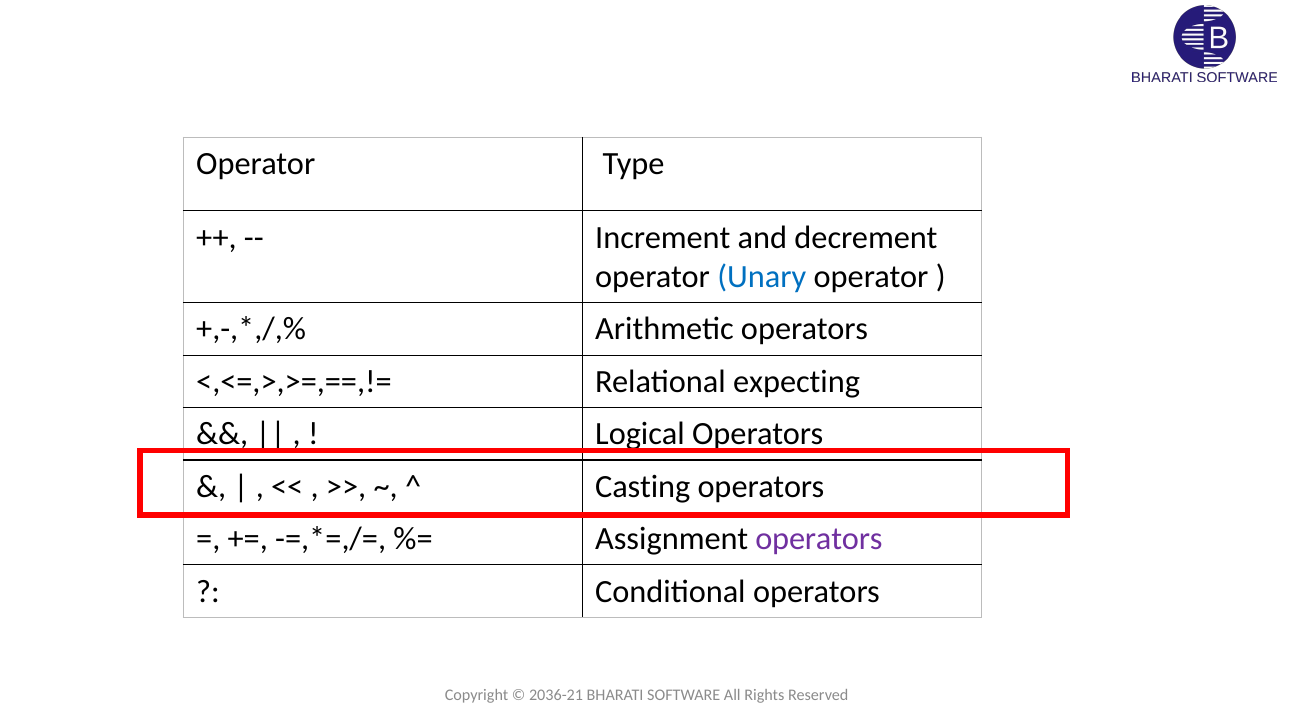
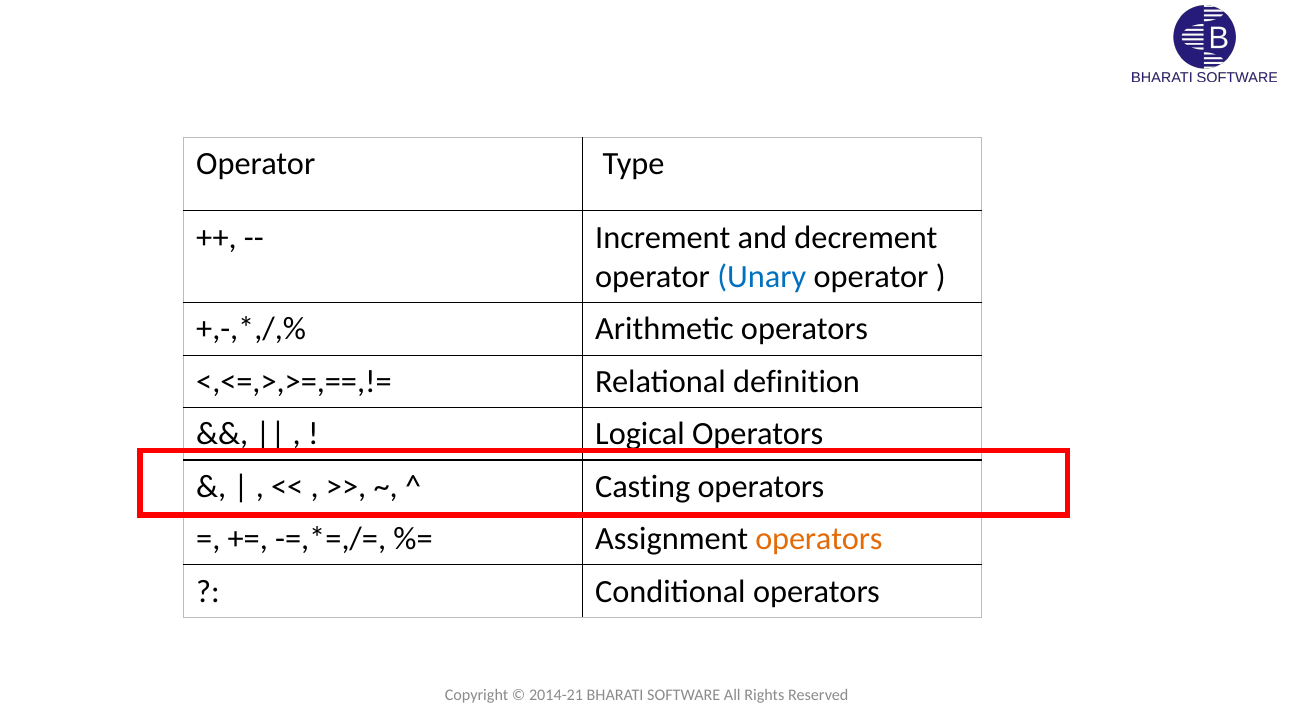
expecting: expecting -> definition
operators at (819, 539) colour: purple -> orange
2036-21: 2036-21 -> 2014-21
